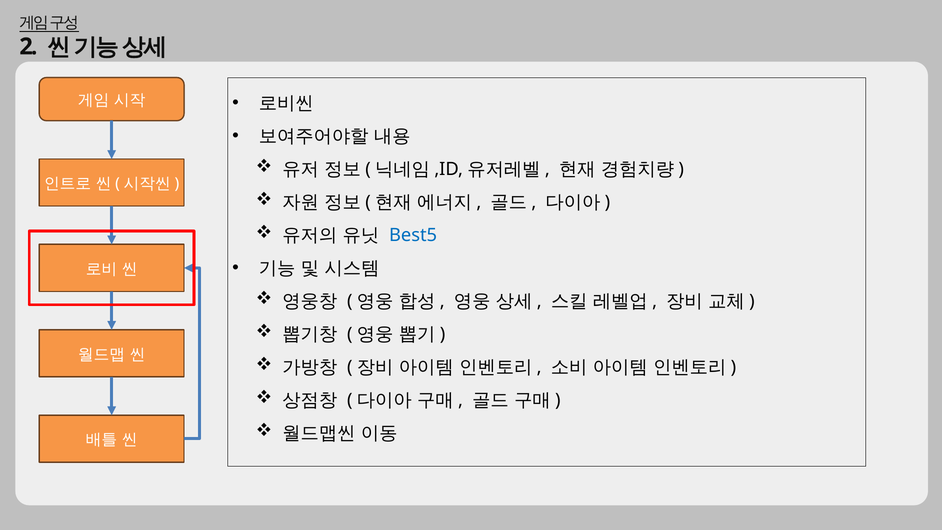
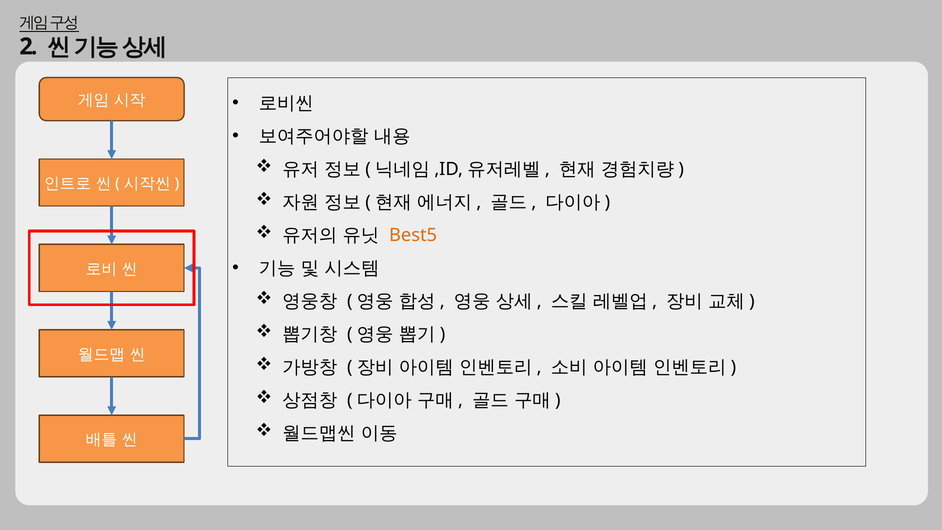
Best5 colour: blue -> orange
